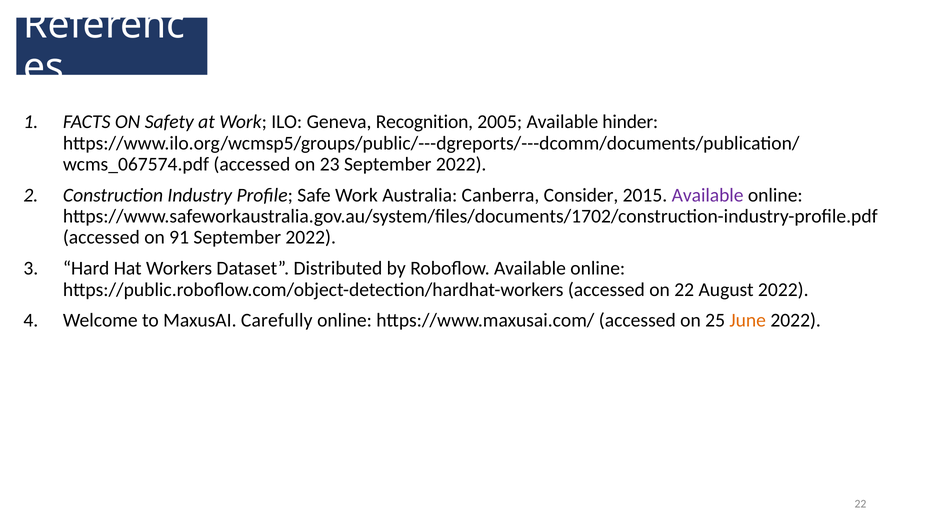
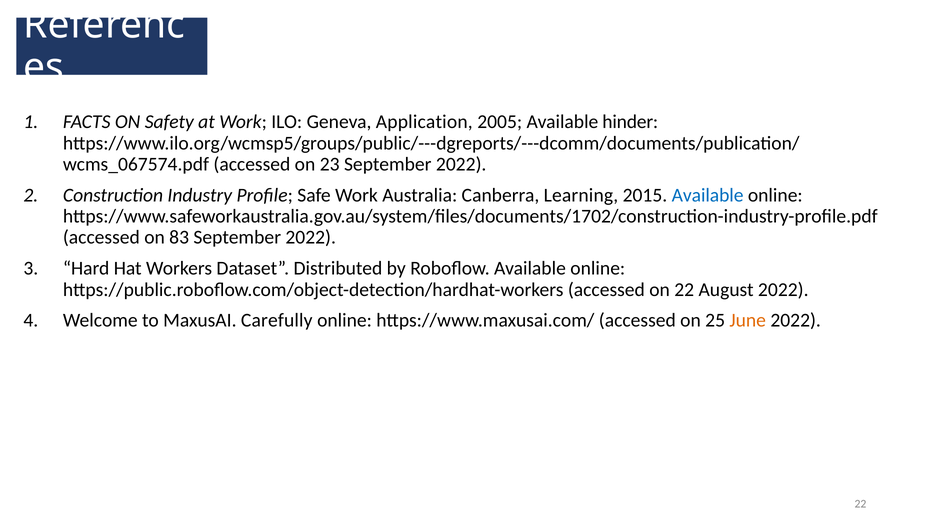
Recognition: Recognition -> Application
Consider: Consider -> Learning
Available at (708, 195) colour: purple -> blue
91: 91 -> 83
